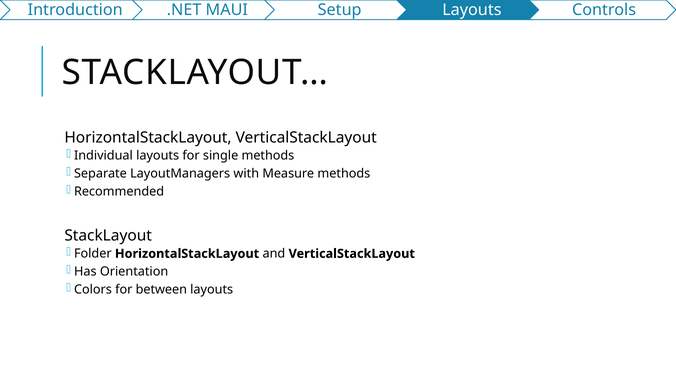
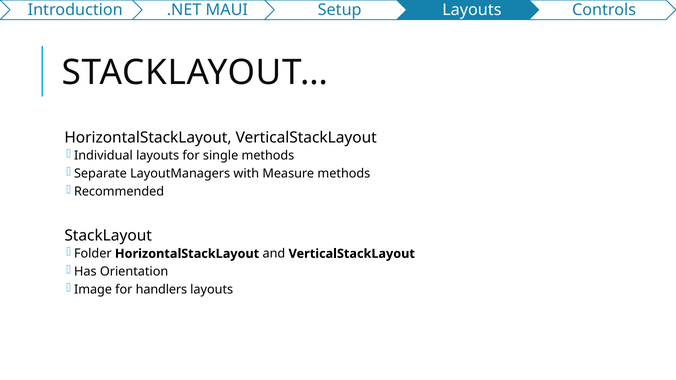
Colors: Colors -> Image
between: between -> handlers
